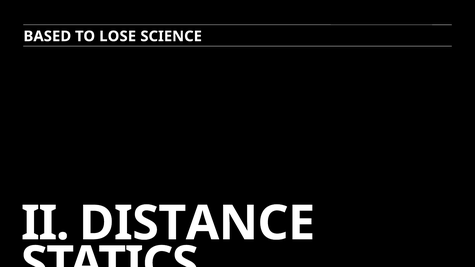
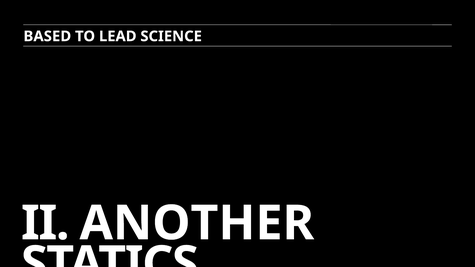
LOSE: LOSE -> LEAD
DISTANCE: DISTANCE -> ANOTHER
